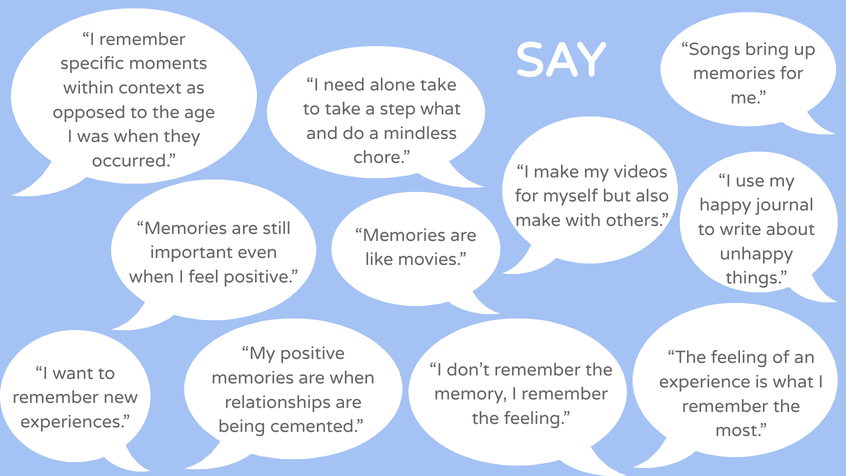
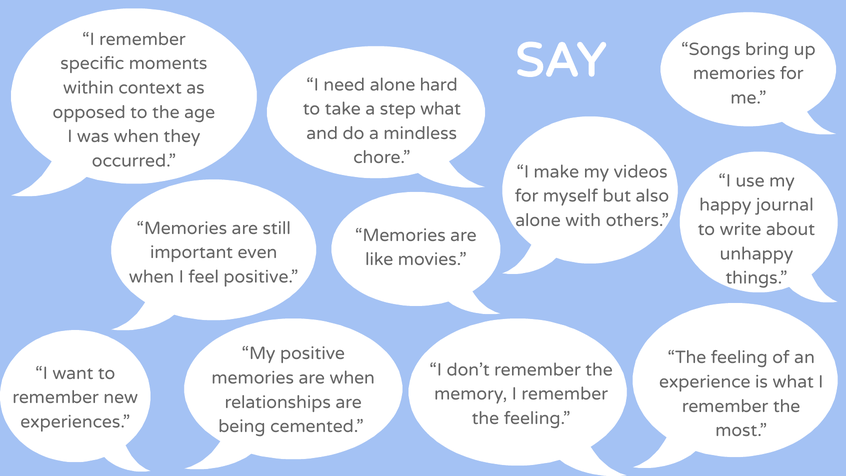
alone take: take -> hard
make at (538, 220): make -> alone
